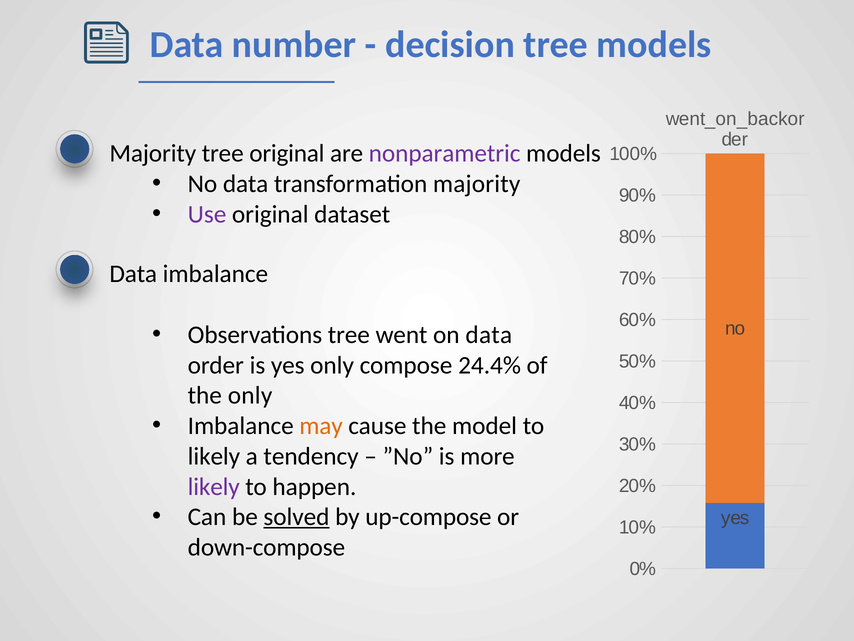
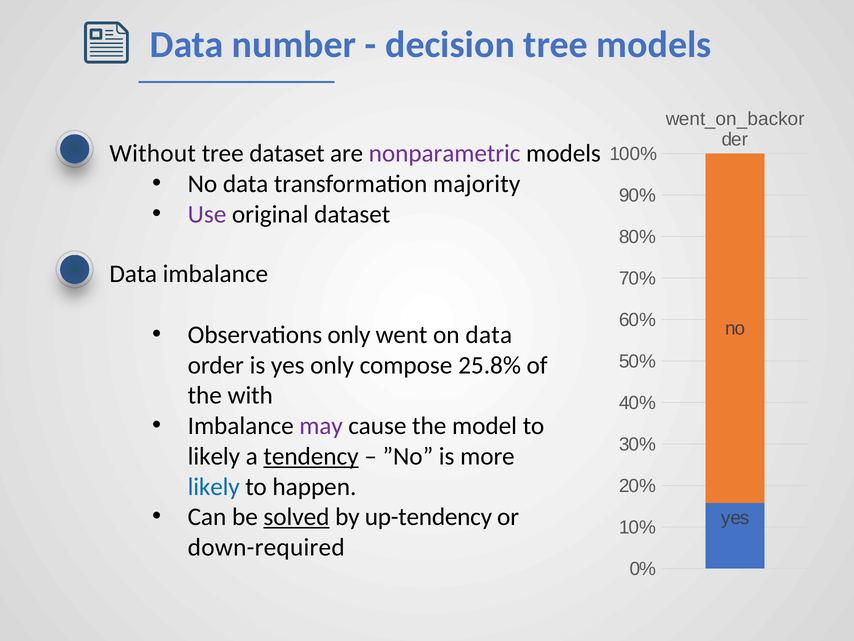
Majority at (153, 153): Majority -> Without
tree original: original -> dataset
Observations tree: tree -> only
24.4%: 24.4% -> 25.8%
the only: only -> with
may colour: orange -> purple
tendency underline: none -> present
likely at (214, 486) colour: purple -> blue
up-compose: up-compose -> up-tendency
down-compose: down-compose -> down-required
